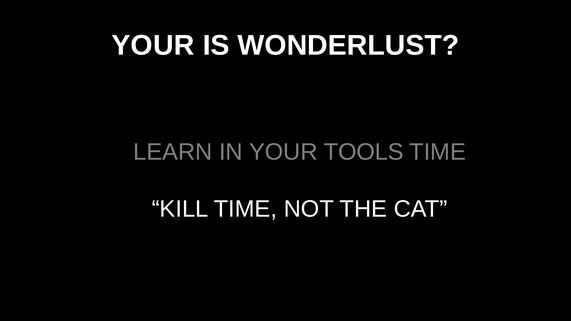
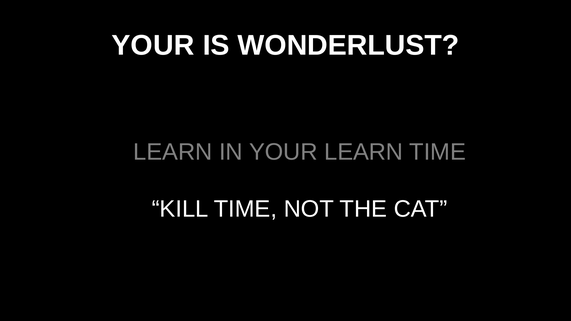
YOUR TOOLS: TOOLS -> LEARN
